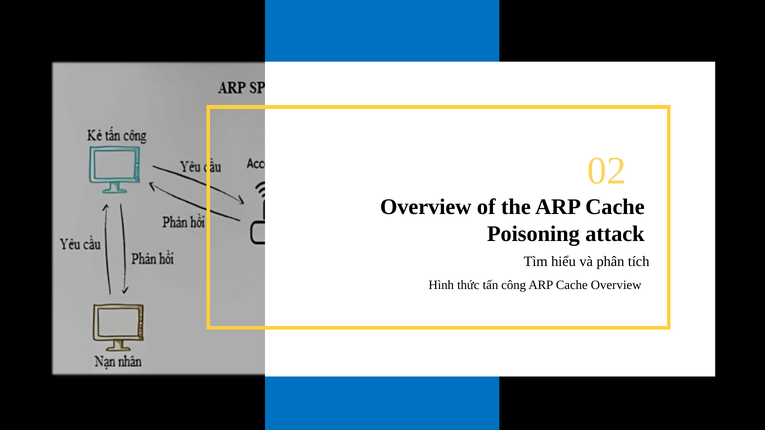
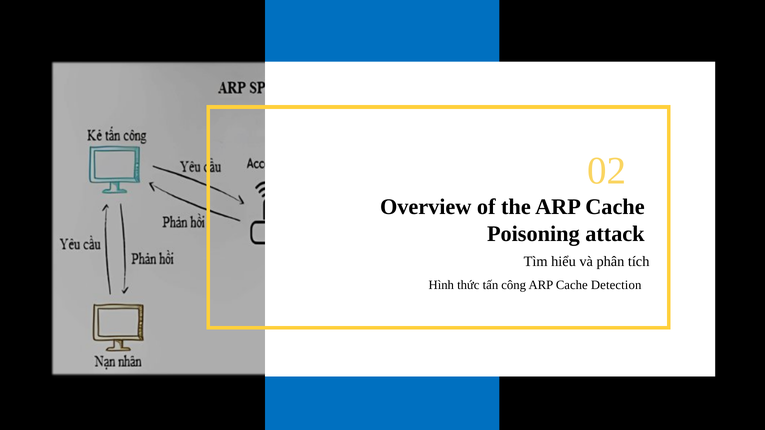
Cache Overview: Overview -> Detection
